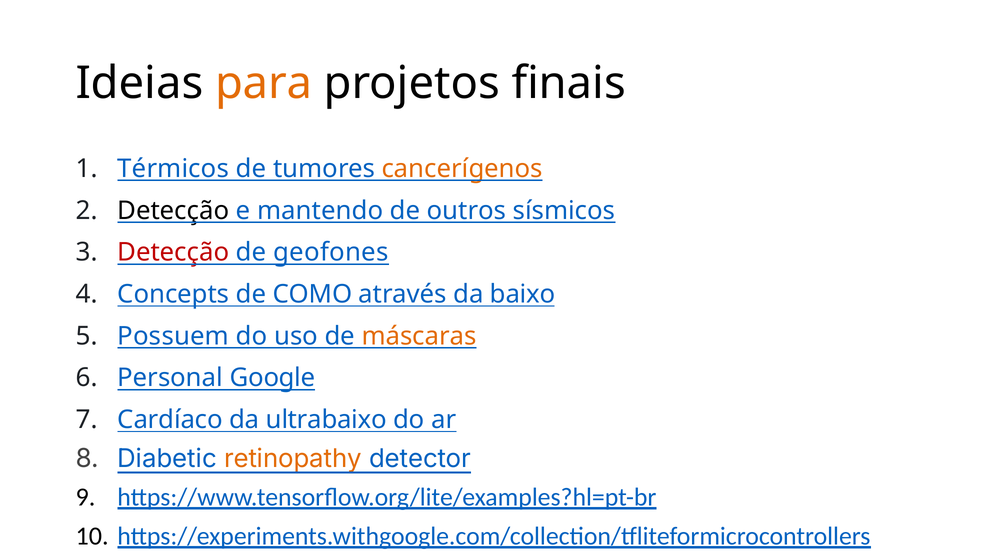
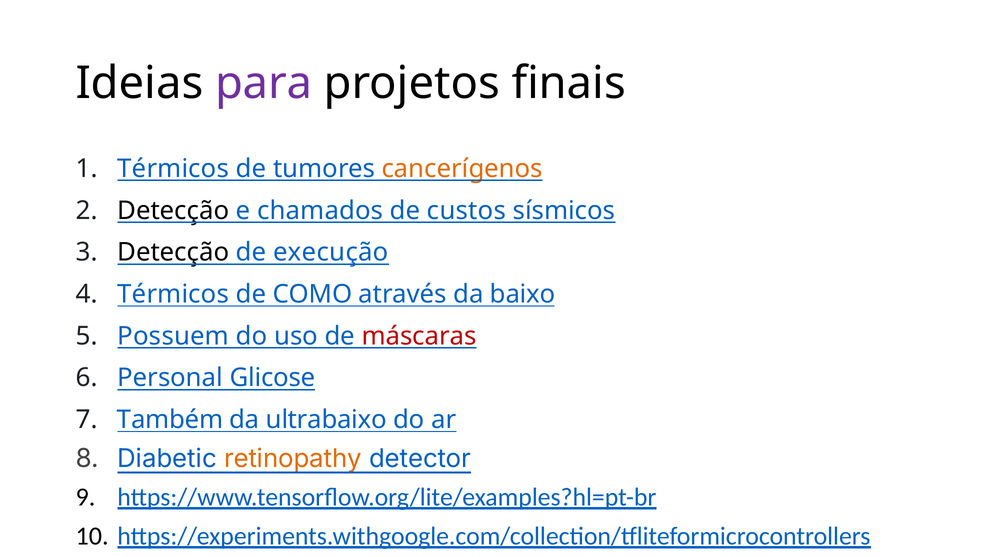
para colour: orange -> purple
mantendo: mantendo -> chamados
outros: outros -> custos
Detecção at (173, 253) colour: red -> black
geofones: geofones -> execução
Concepts at (173, 294): Concepts -> Térmicos
máscaras colour: orange -> red
Google: Google -> Glicose
Cardíaco: Cardíaco -> Também
